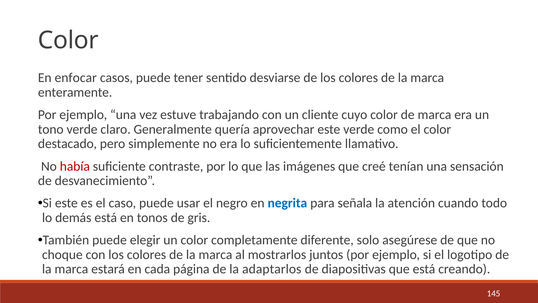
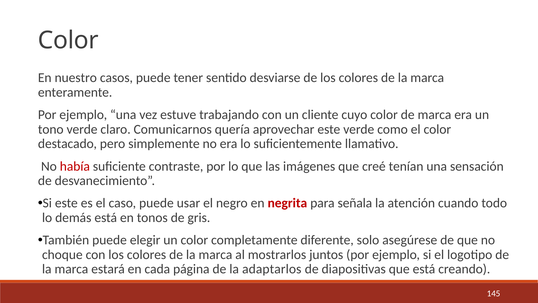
enfocar: enfocar -> nuestro
Generalmente: Generalmente -> Comunicarnos
negrita colour: blue -> red
